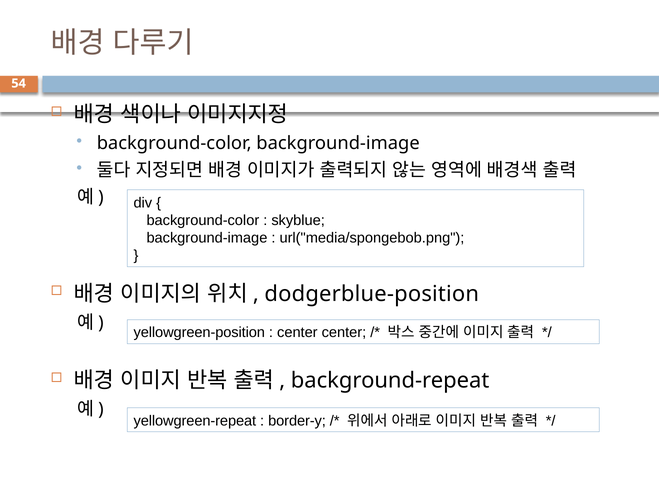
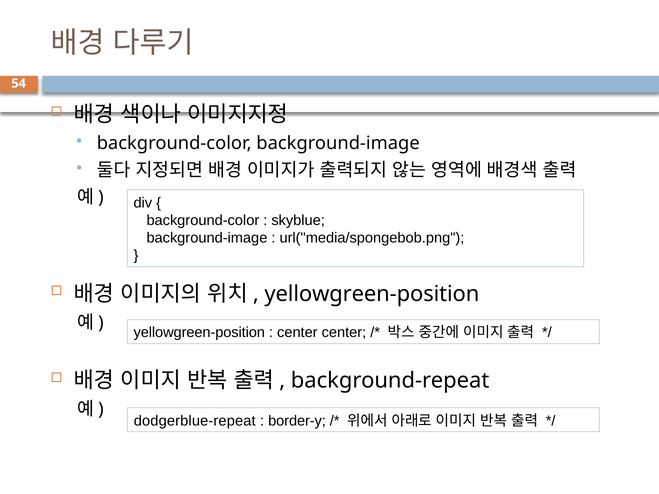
dodgerblue-position at (372, 294): dodgerblue-position -> yellowgreen-position
yellowgreen-repeat: yellowgreen-repeat -> dodgerblue-repeat
